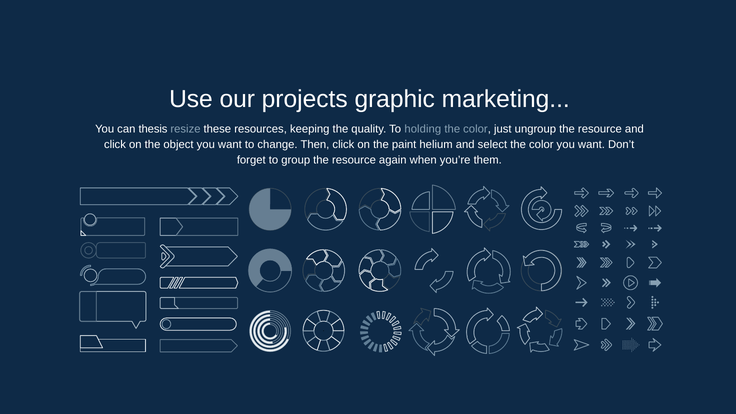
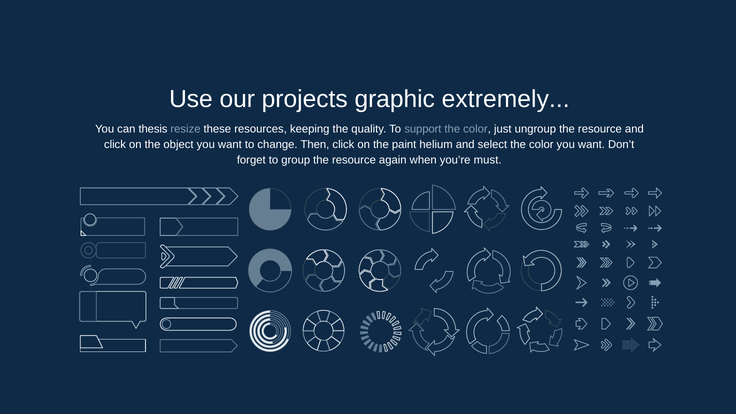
marketing: marketing -> extremely
holding: holding -> support
them: them -> must
